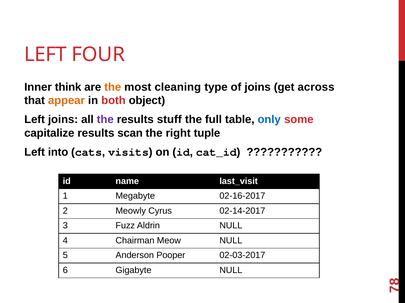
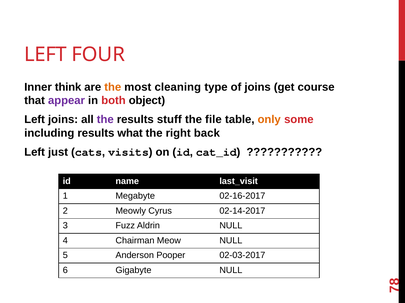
across: across -> course
appear colour: orange -> purple
full: full -> file
only colour: blue -> orange
capitalize: capitalize -> including
scan: scan -> what
tuple: tuple -> back
into: into -> just
